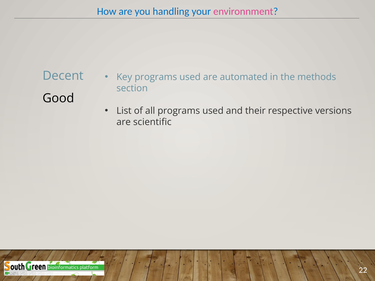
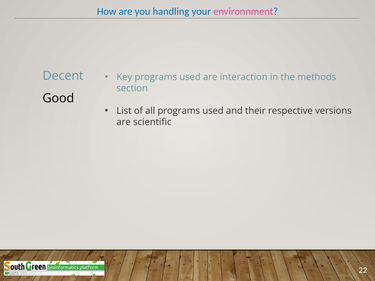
automated: automated -> interaction
